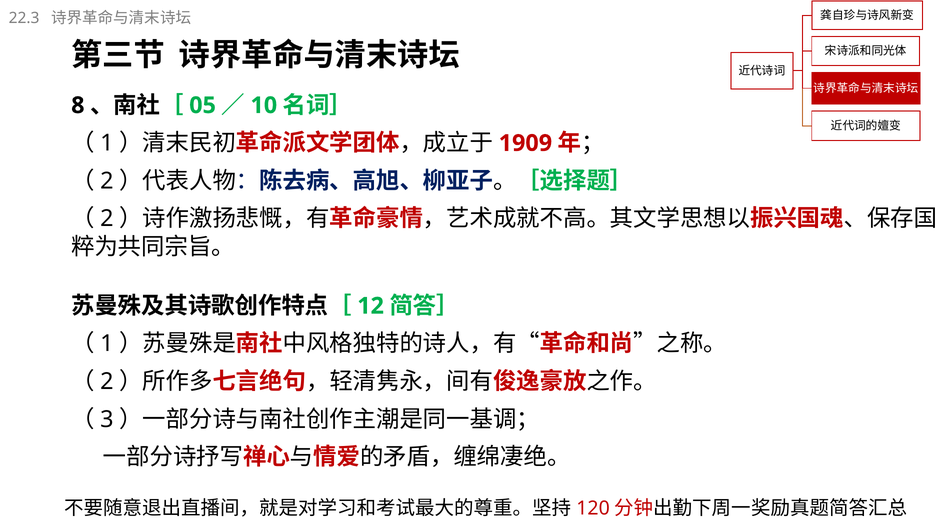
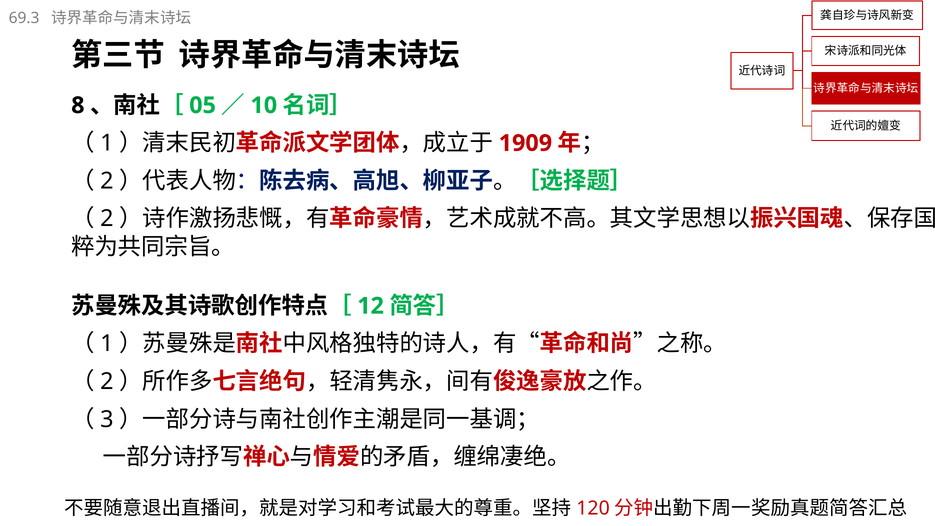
22.3: 22.3 -> 69.3
